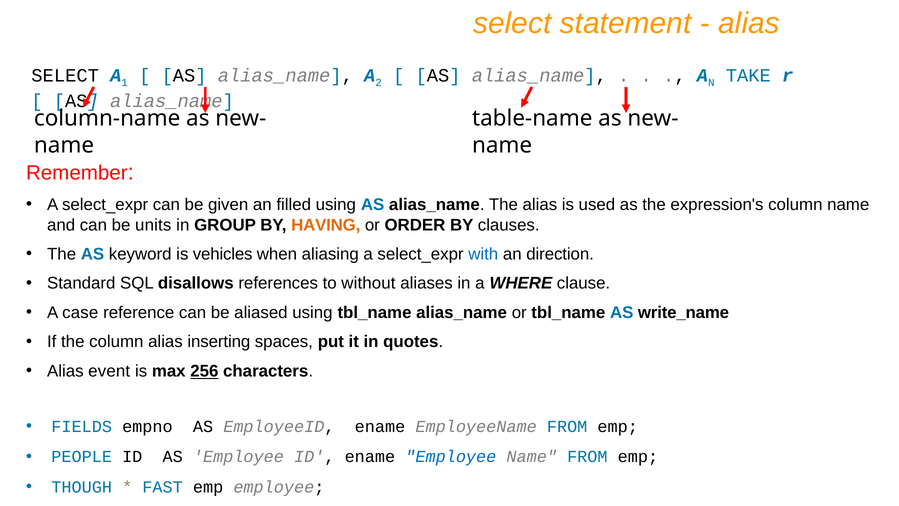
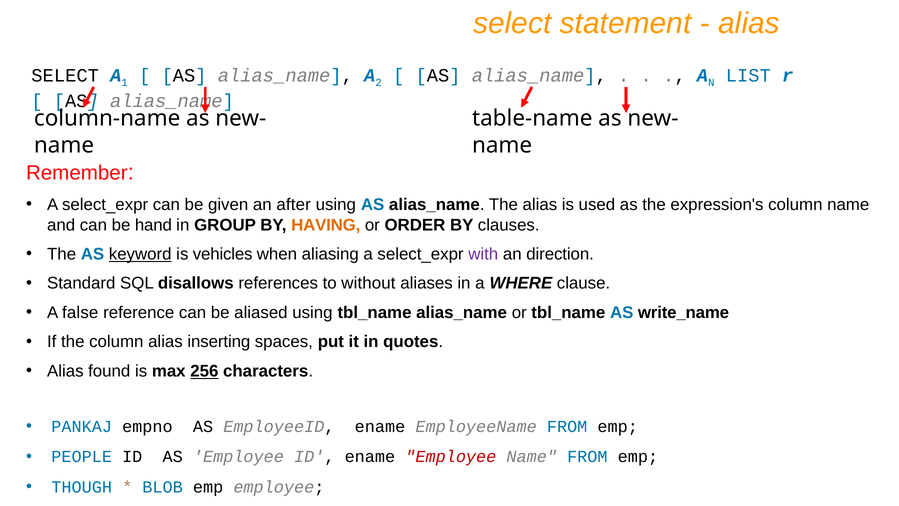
TAKE: TAKE -> LIST
filled: filled -> after
units: units -> hand
keyword underline: none -> present
with colour: blue -> purple
case: case -> false
event: event -> found
FIELDS: FIELDS -> PANKAJ
Employee at (451, 457) colour: blue -> red
FAST: FAST -> BLOB
